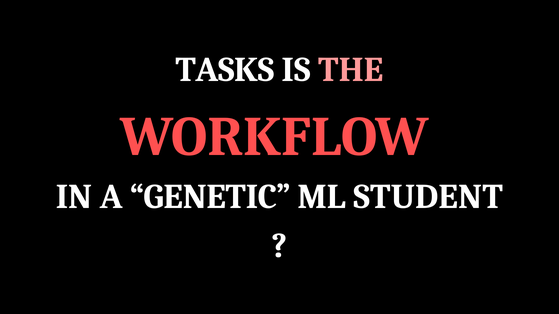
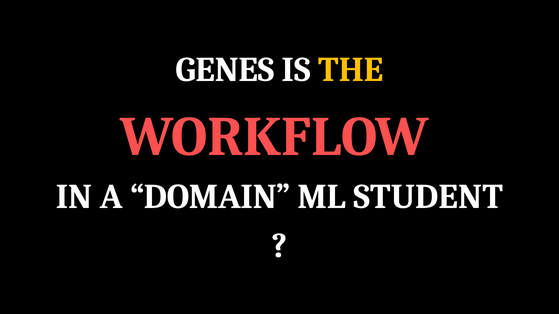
TASKS: TASKS -> GENES
THE colour: pink -> yellow
GENETIC: GENETIC -> DOMAIN
